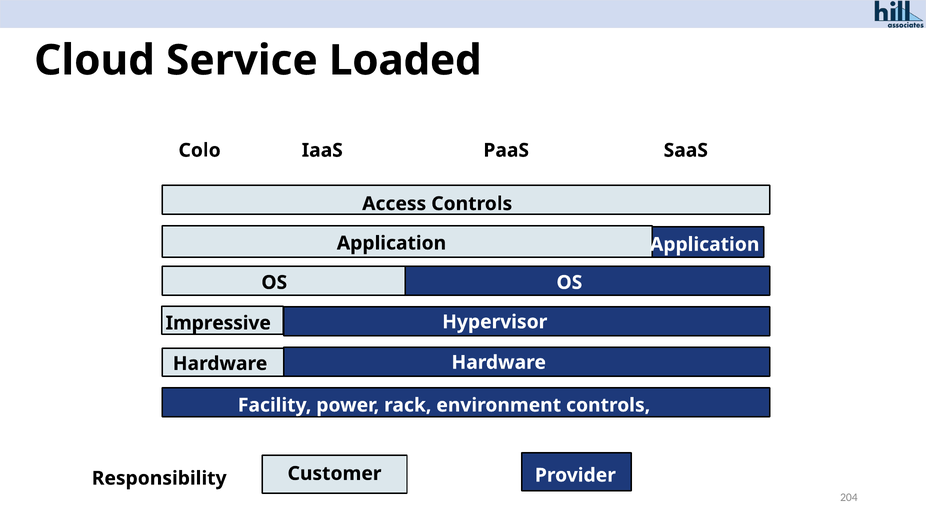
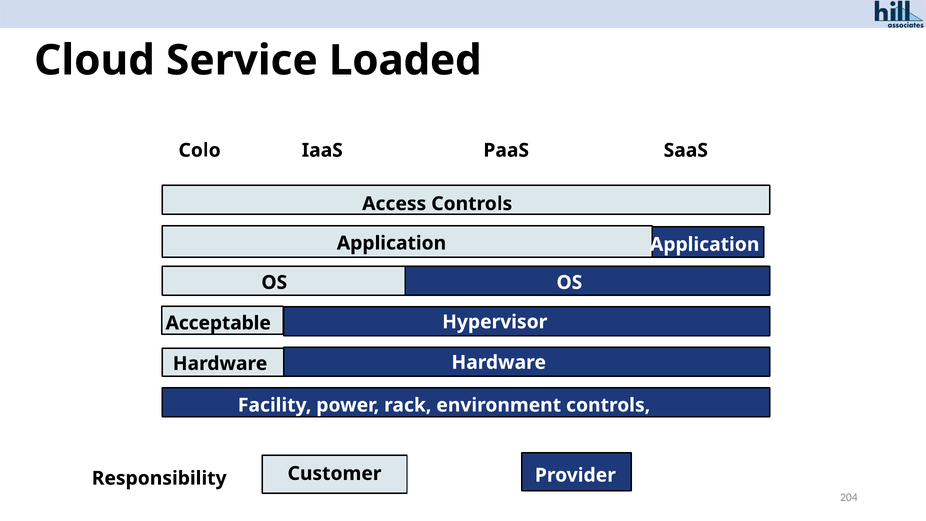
Impressive: Impressive -> Acceptable
